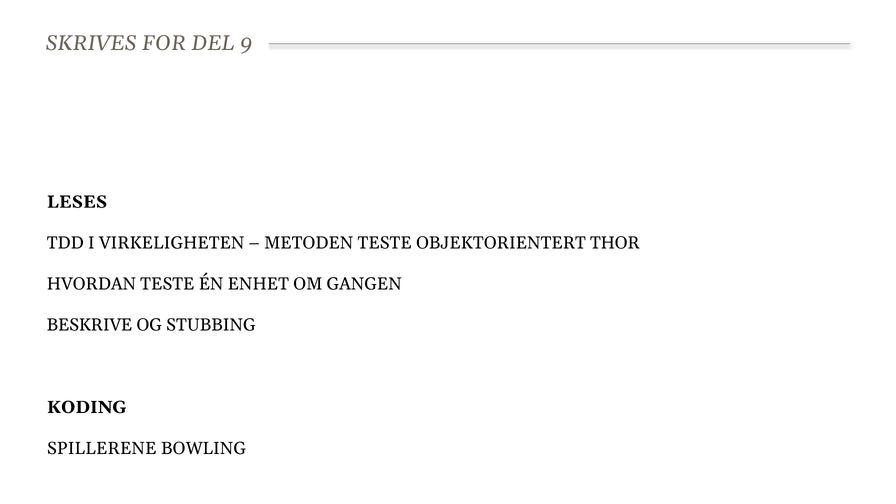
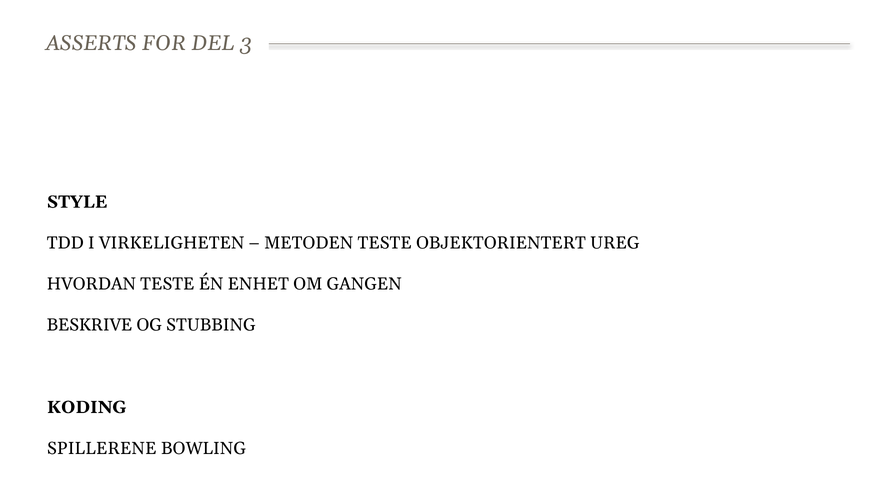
SKRIVES: SKRIVES -> ASSERTS
9: 9 -> 3
LESES: LESES -> STYLE
THOR: THOR -> UREG
